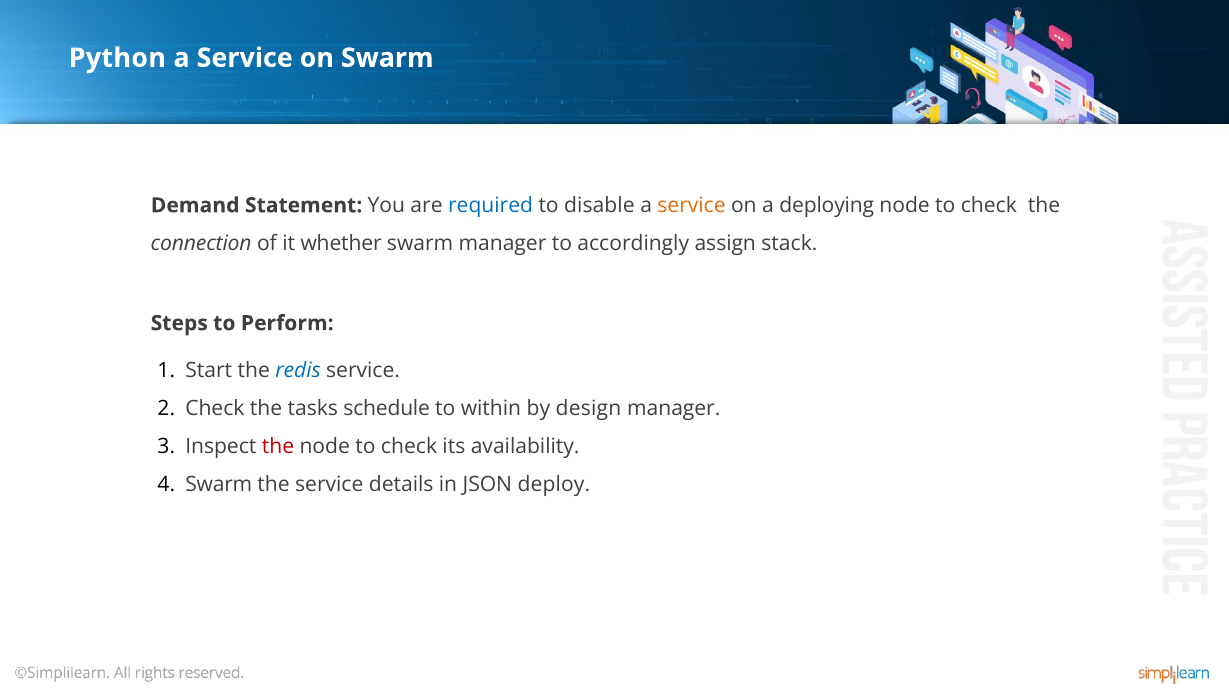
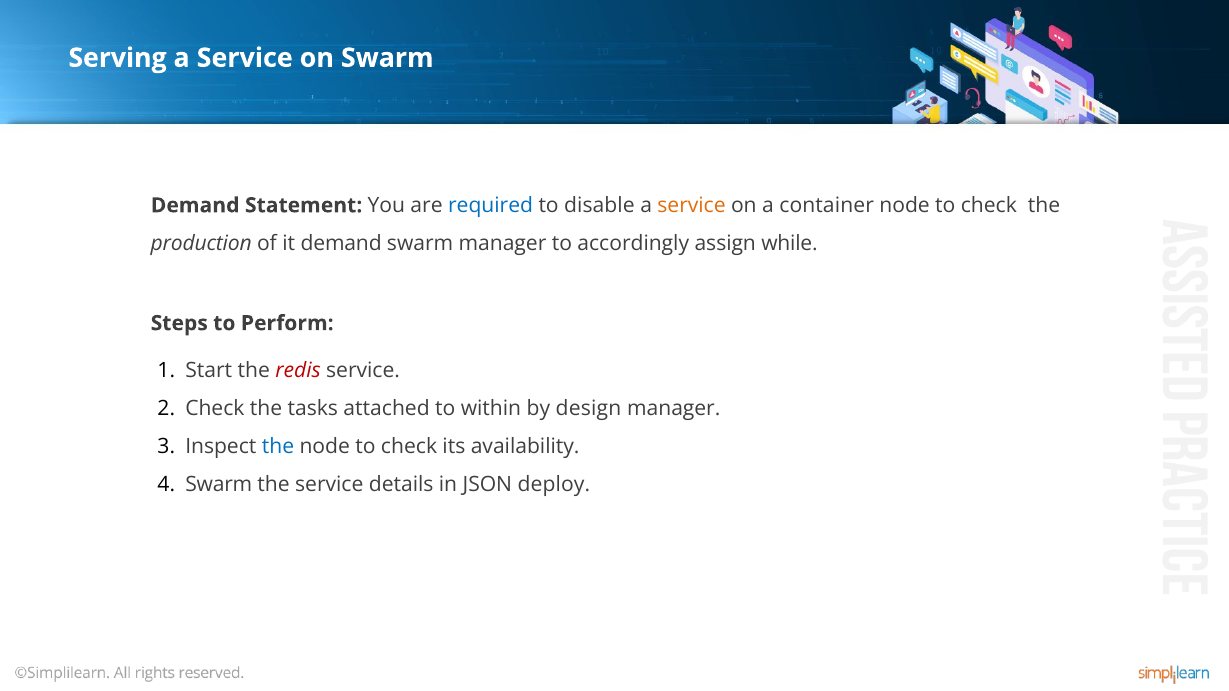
Python: Python -> Serving
deploying: deploying -> container
connection: connection -> production
it whether: whether -> demand
stack: stack -> while
redis colour: blue -> red
schedule: schedule -> attached
the at (278, 447) colour: red -> blue
